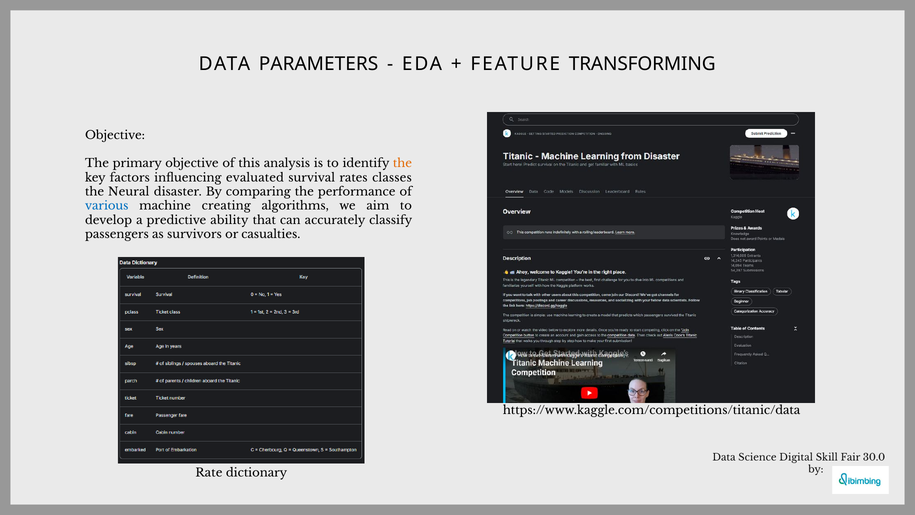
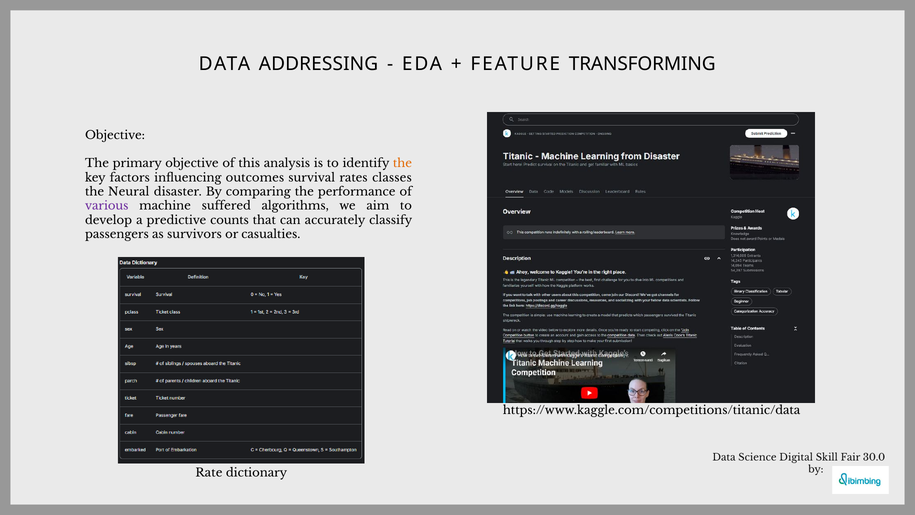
PARAMETERS: PARAMETERS -> ADDRESSING
evaluated: evaluated -> outcomes
various colour: blue -> purple
creating: creating -> suffered
ability: ability -> counts
